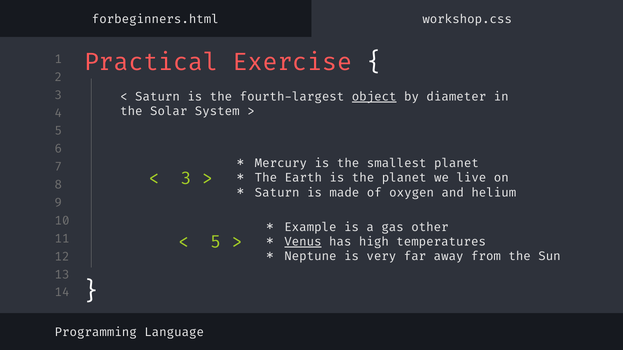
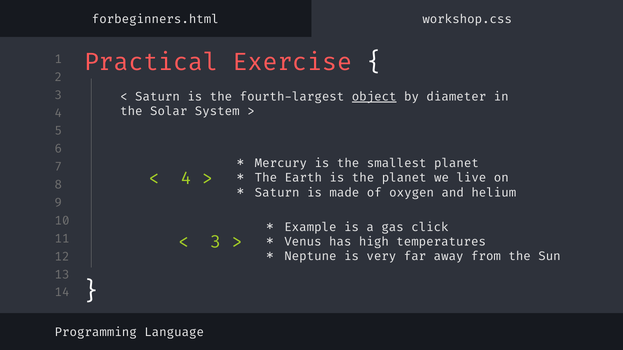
/3: /3 -> /4
other: other -> click
/5: /5 -> /3
Venus underline: present -> none
